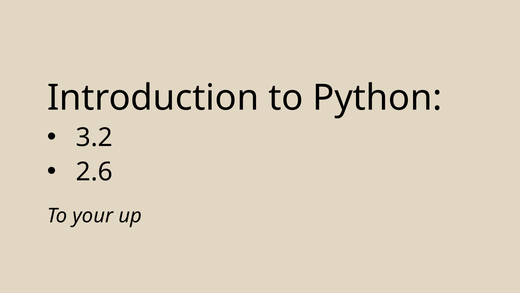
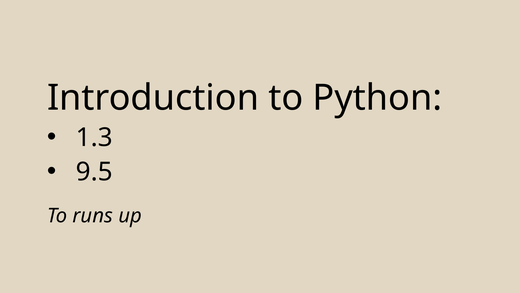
3.2: 3.2 -> 1.3
2.6: 2.6 -> 9.5
your: your -> runs
